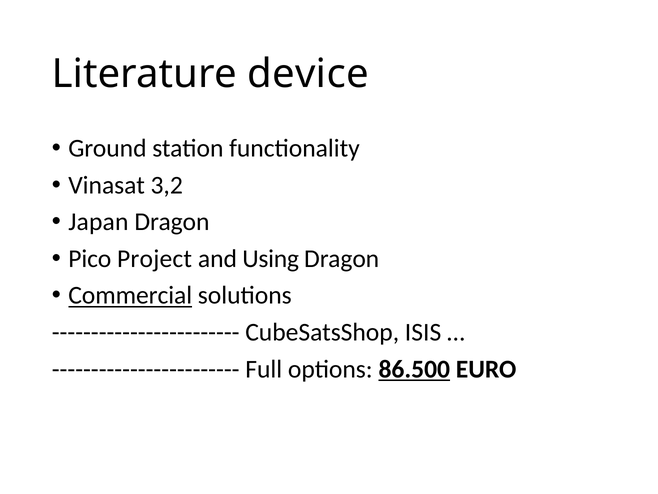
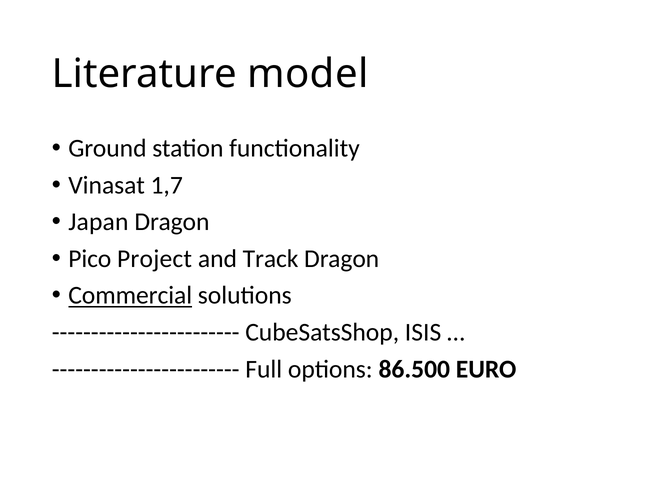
device: device -> model
3,2: 3,2 -> 1,7
Using: Using -> Track
86.500 underline: present -> none
